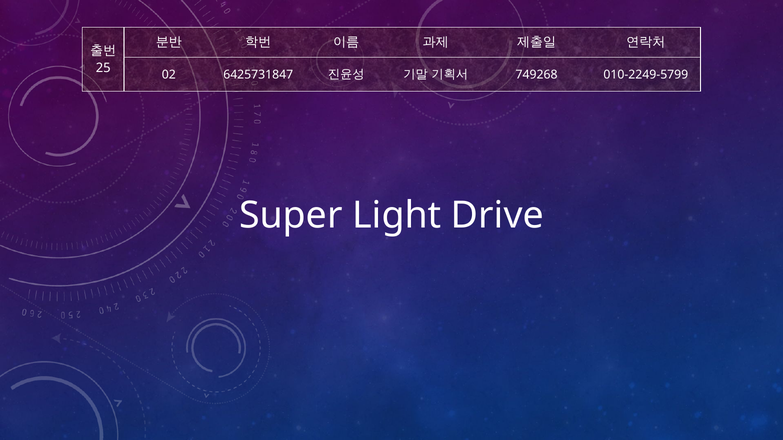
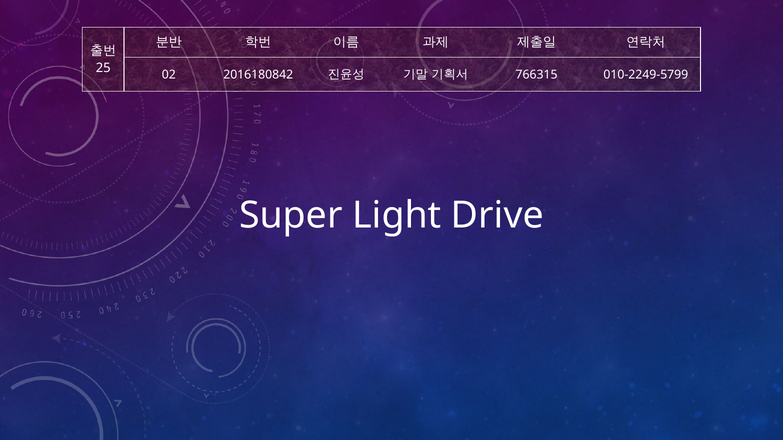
6425731847: 6425731847 -> 2016180842
749268: 749268 -> 766315
